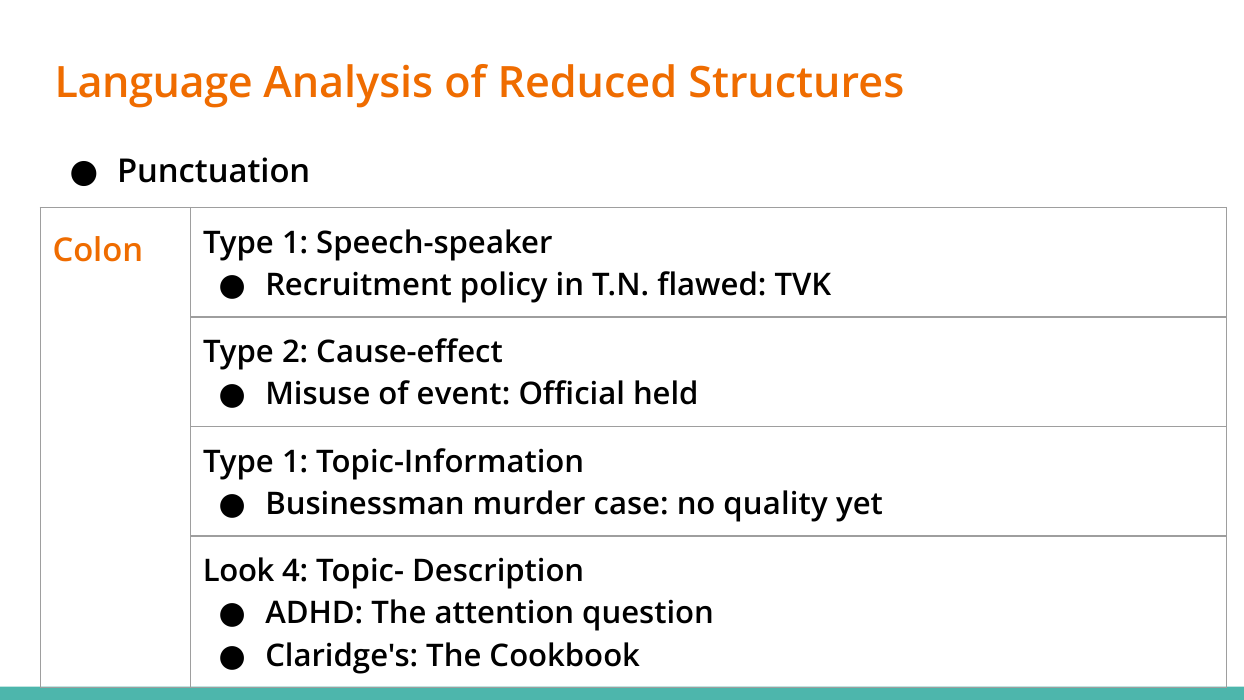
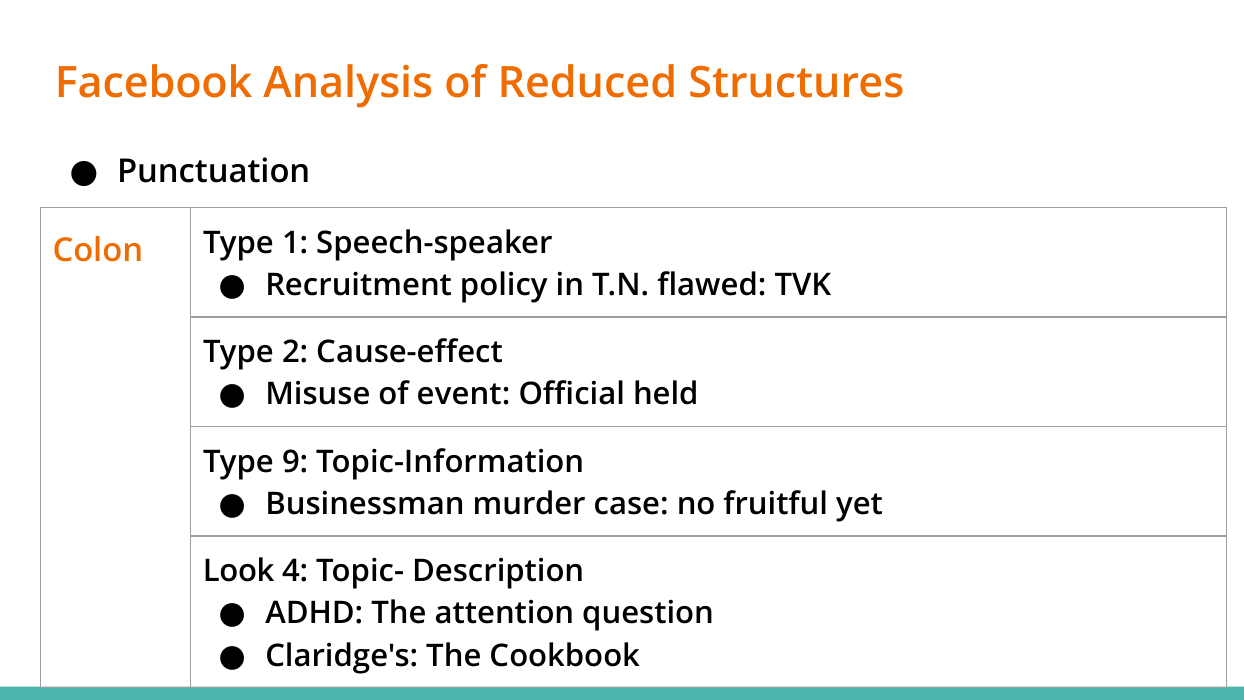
Language: Language -> Facebook
1 at (295, 462): 1 -> 9
quality: quality -> fruitful
